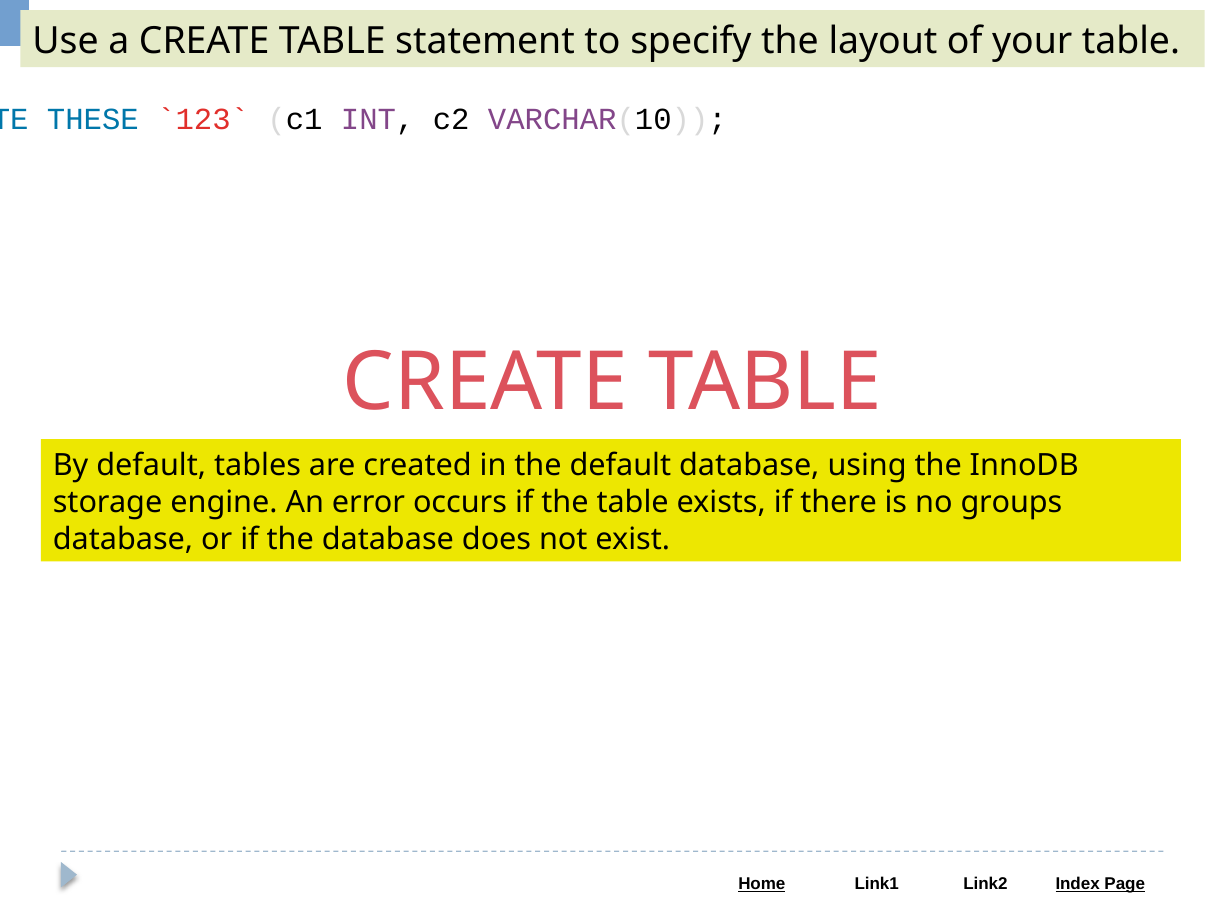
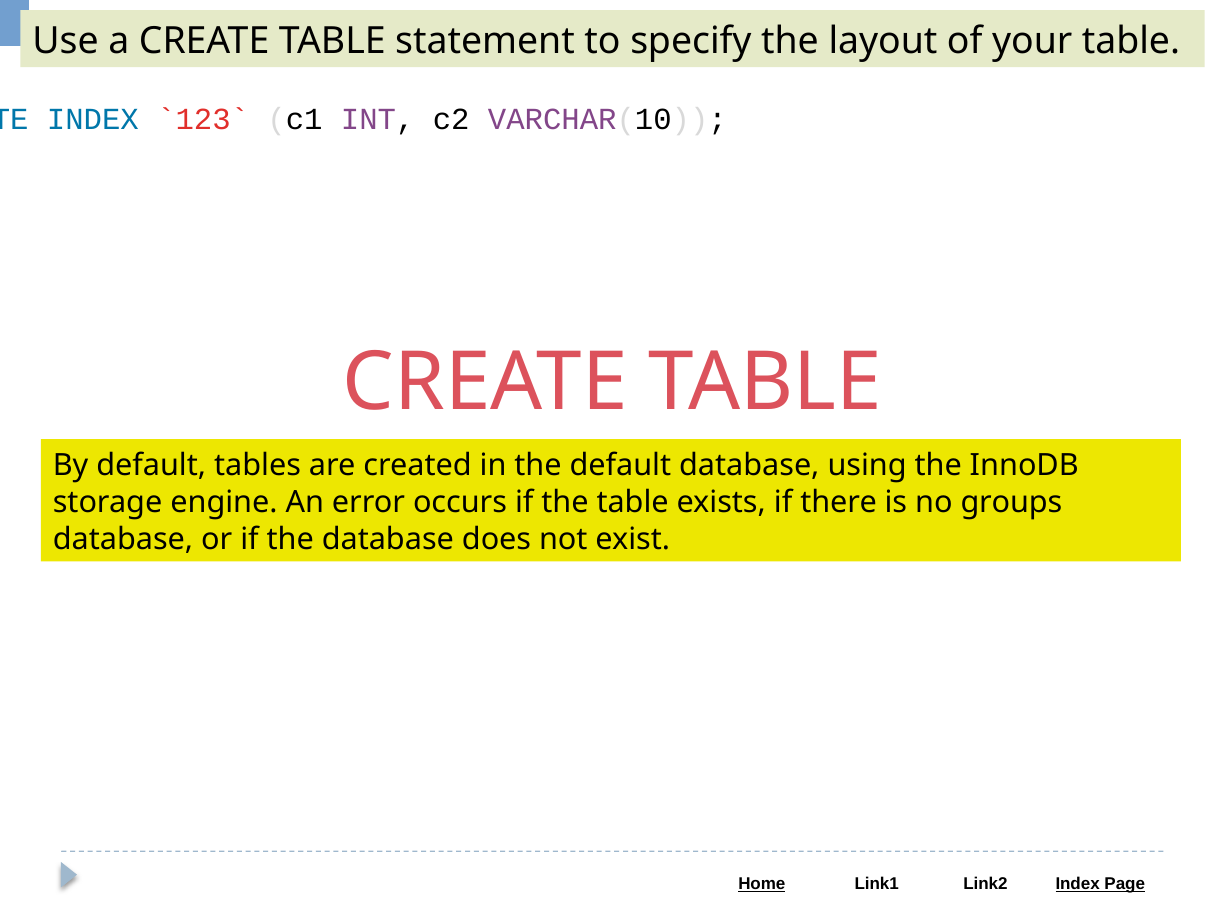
THESE at (93, 119): THESE -> INDEX
